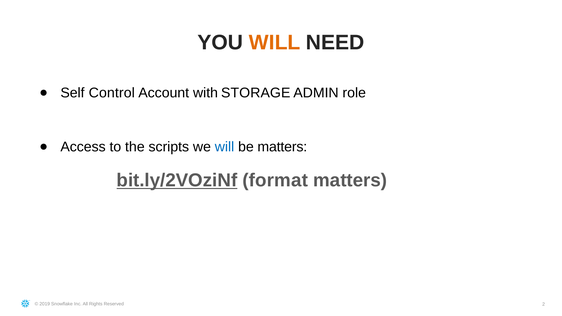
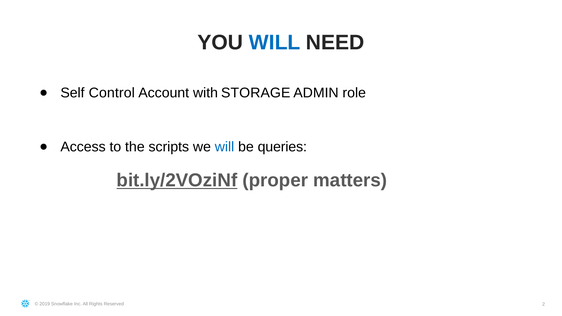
WILL at (275, 43) colour: orange -> blue
be matters: matters -> queries
format: format -> proper
